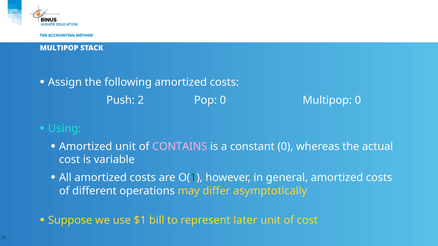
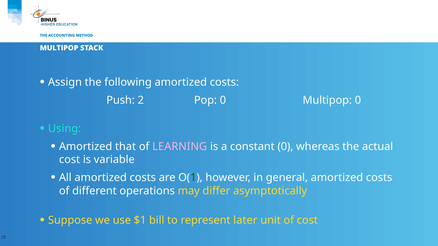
Amortized unit: unit -> that
CONTAINS: CONTAINS -> LEARNING
